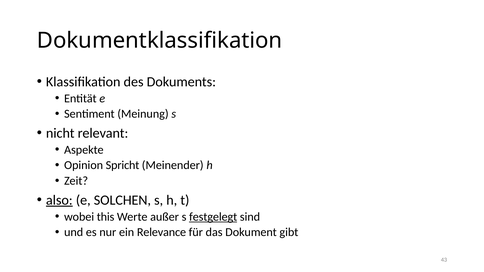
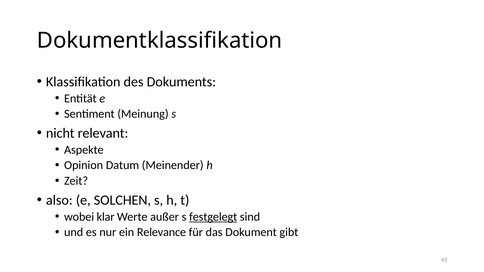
Spricht: Spricht -> Datum
also underline: present -> none
this: this -> klar
